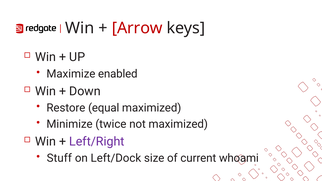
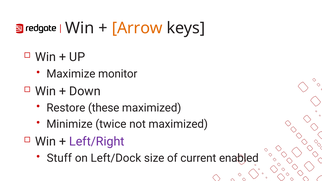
Arrow colour: red -> orange
enabled: enabled -> monitor
equal: equal -> these
whoami: whoami -> enabled
